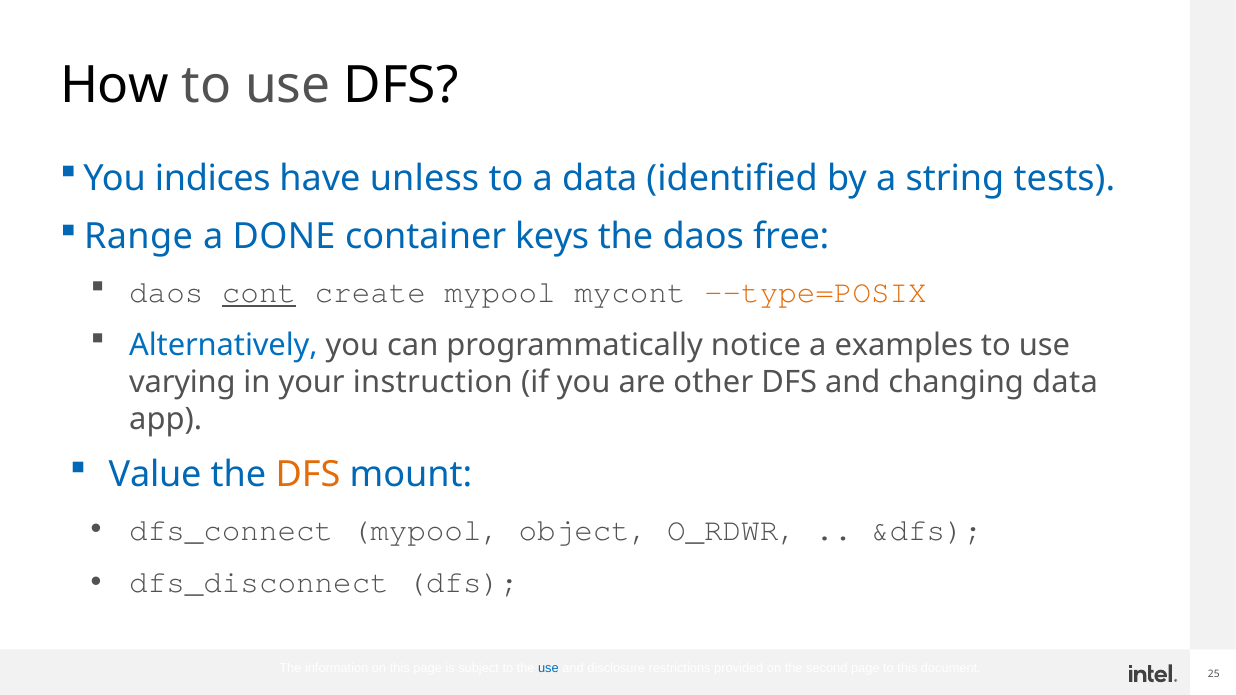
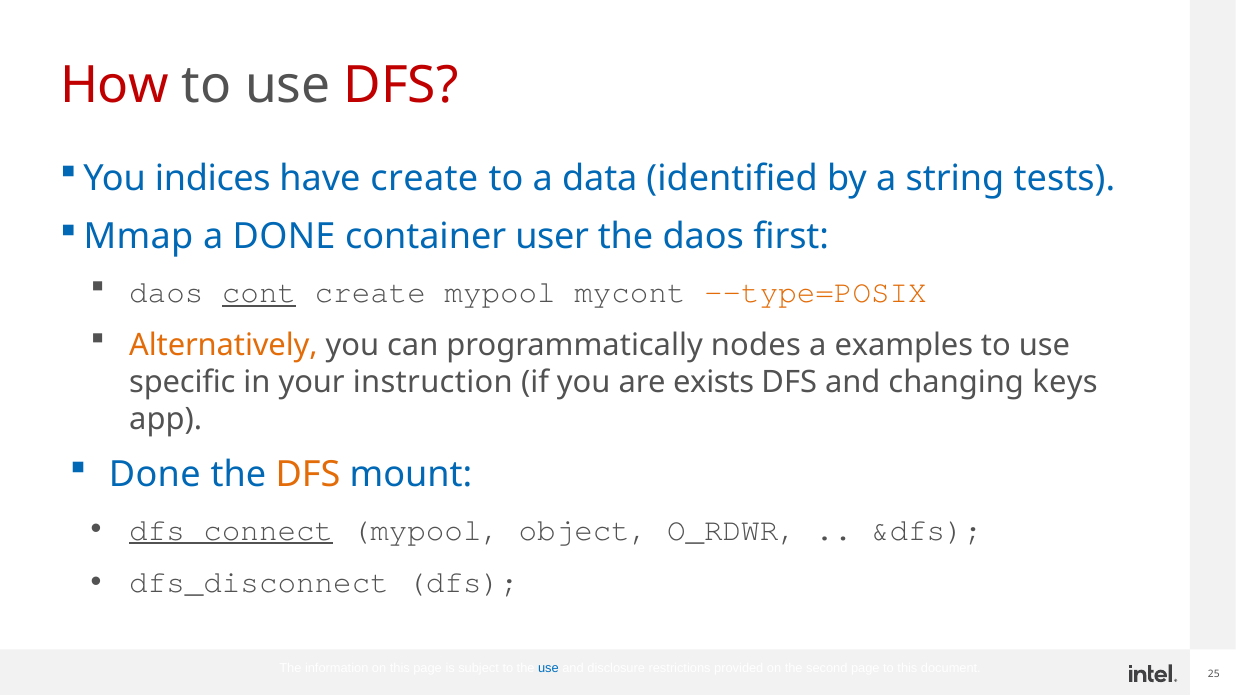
How colour: black -> red
DFS at (401, 85) colour: black -> red
have unless: unless -> create
Range: Range -> Mmap
keys: keys -> user
free: free -> first
Alternatively colour: blue -> orange
notice: notice -> nodes
varying: varying -> specific
other: other -> exists
changing data: data -> keys
Value at (155, 475): Value -> Done
dfs_connect underline: none -> present
